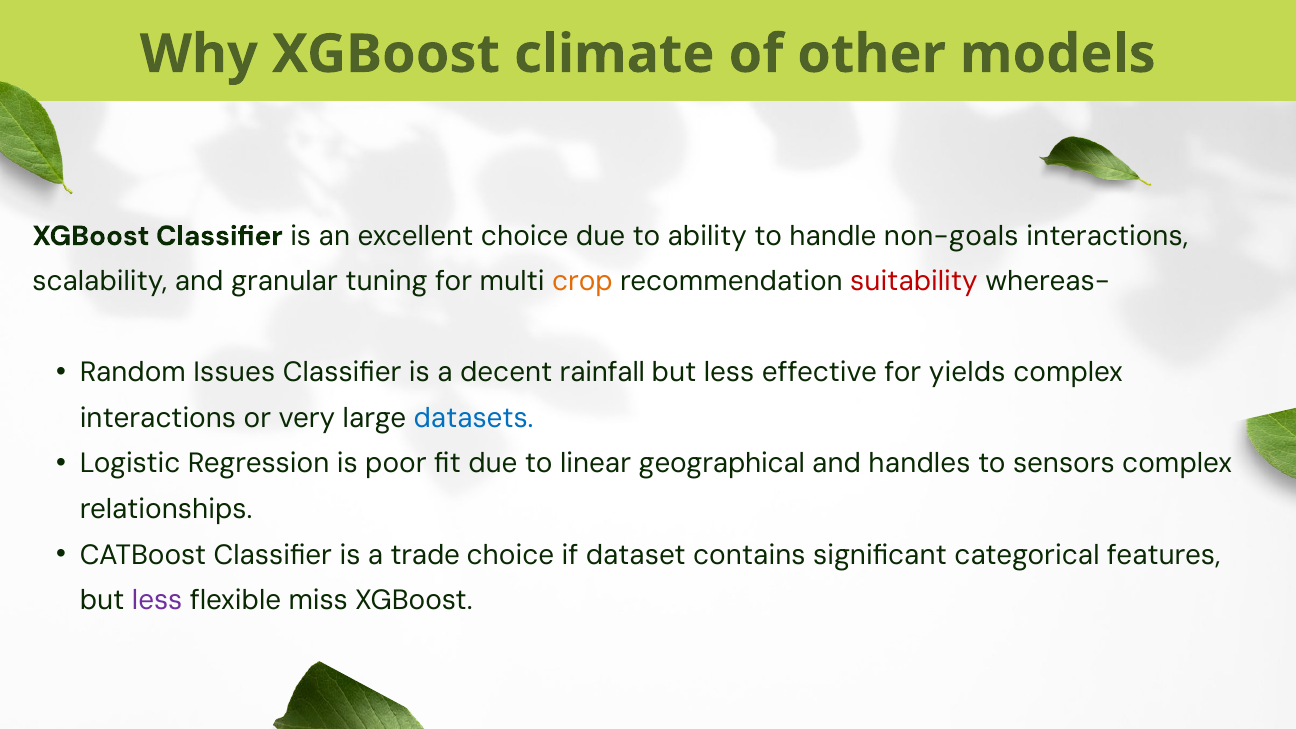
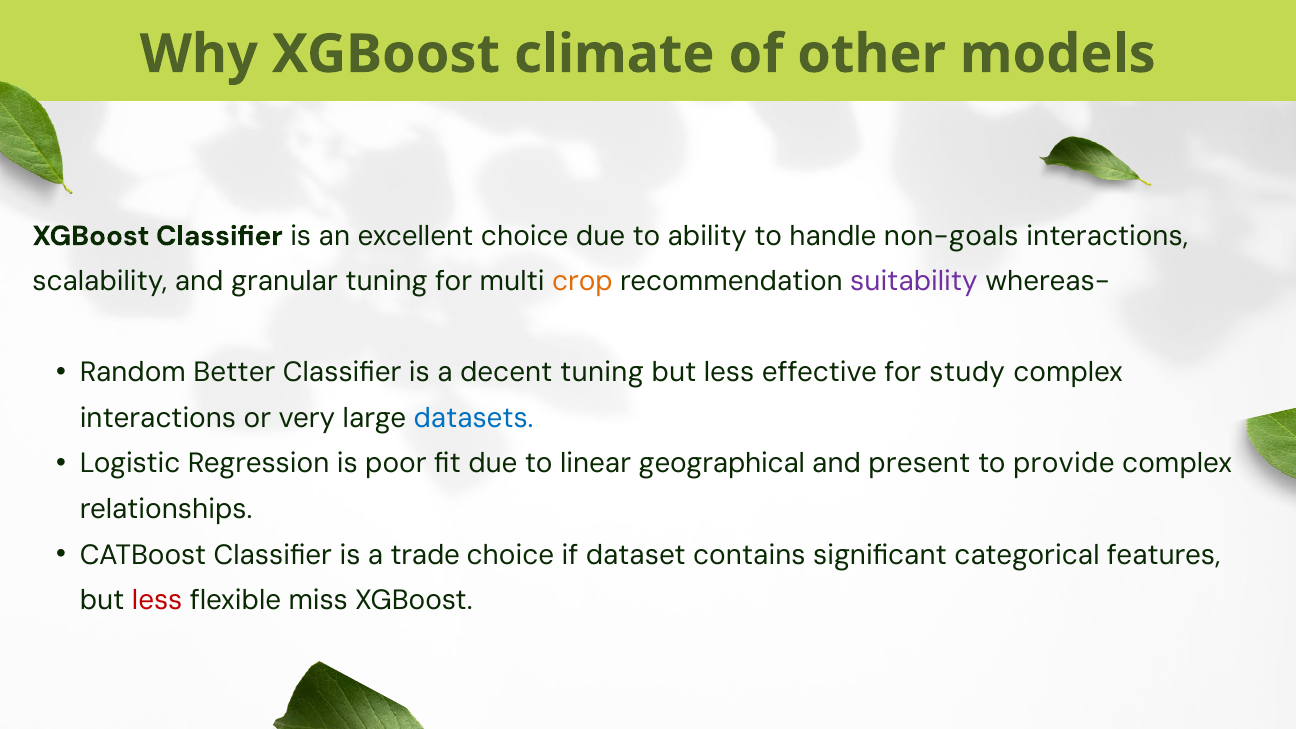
suitability colour: red -> purple
Issues: Issues -> Better
decent rainfall: rainfall -> tuning
yields: yields -> study
handles: handles -> present
sensors: sensors -> provide
less at (157, 600) colour: purple -> red
